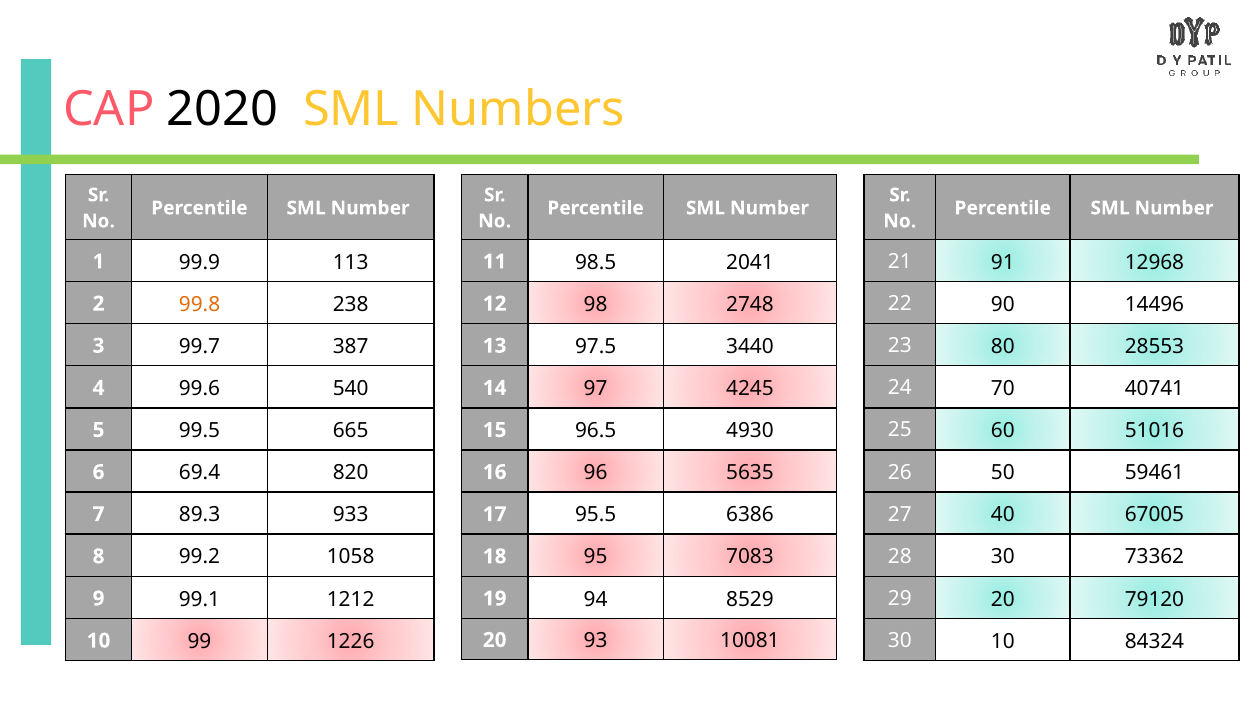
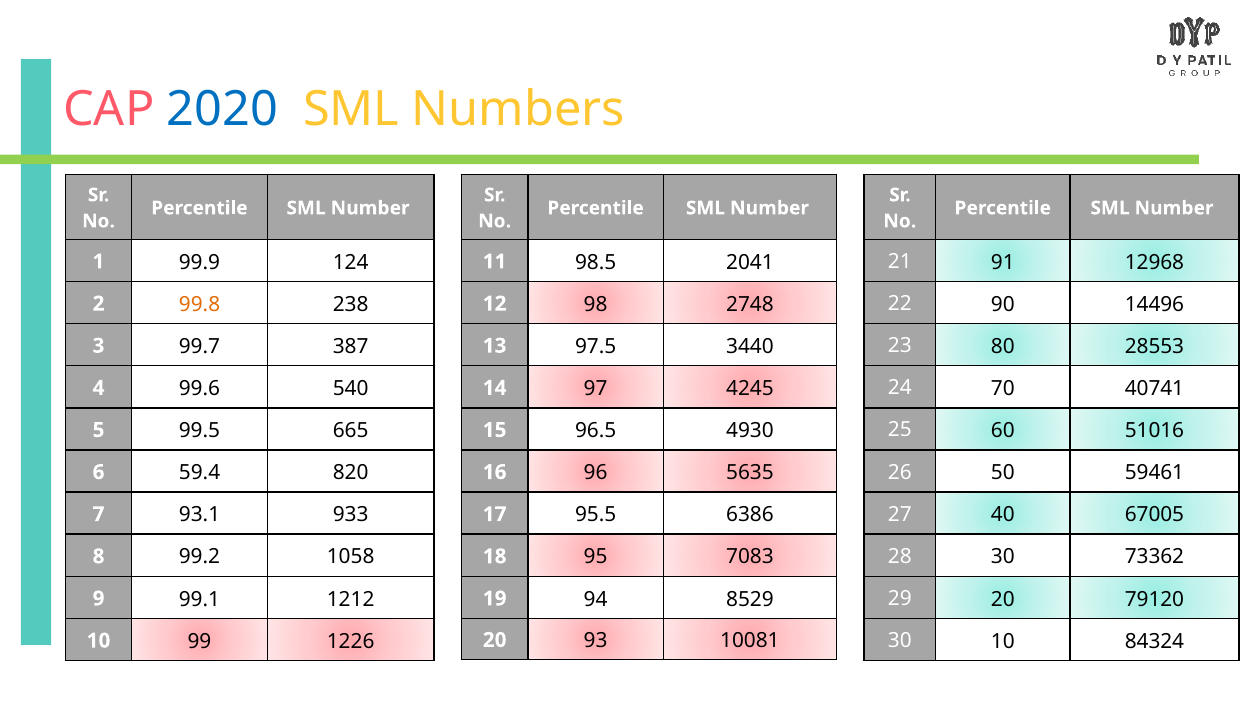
2020 colour: black -> blue
113: 113 -> 124
69.4: 69.4 -> 59.4
89.3: 89.3 -> 93.1
